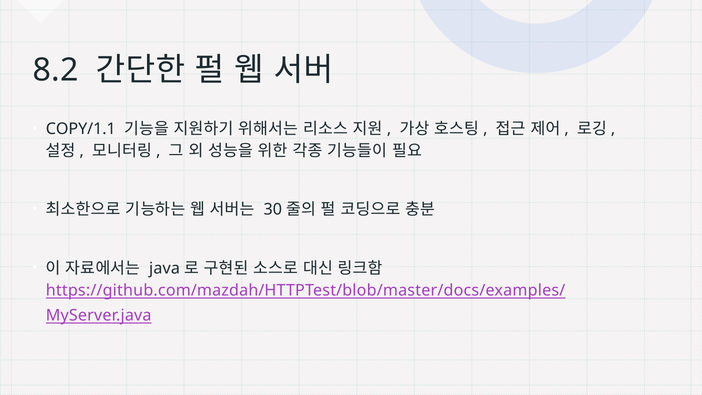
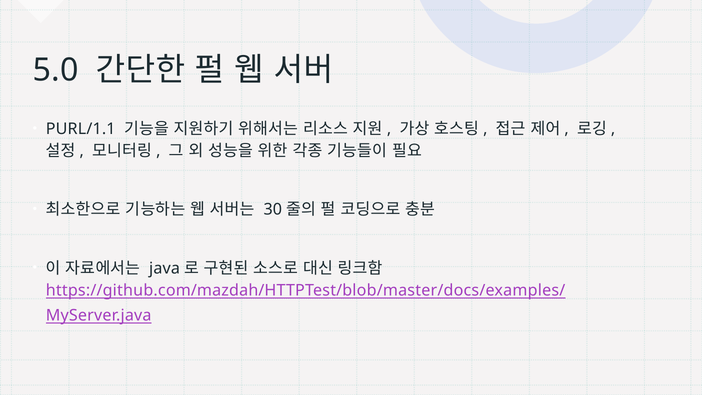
8.2: 8.2 -> 5.0
COPY/1.1: COPY/1.1 -> PURL/1.1
